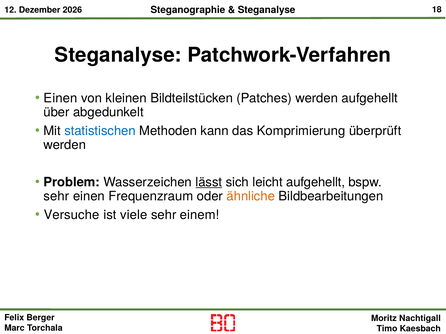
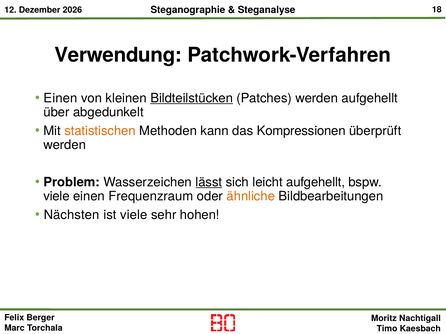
Steganalyse at (118, 55): Steganalyse -> Verwendung
Bildteilstücken underline: none -> present
statistischen colour: blue -> orange
Komprimierung: Komprimierung -> Kompressionen
sehr at (56, 196): sehr -> viele
Versuche: Versuche -> Nächsten
einem: einem -> hohen
